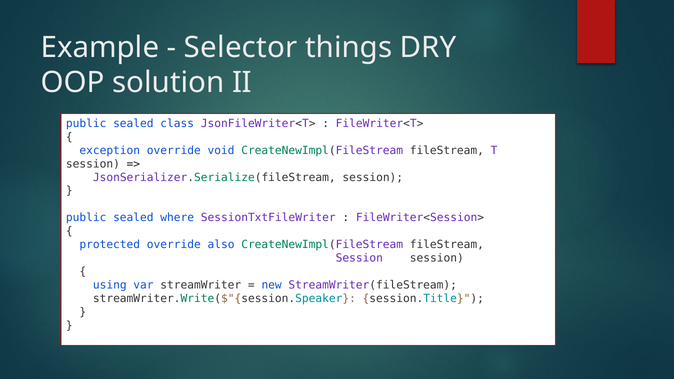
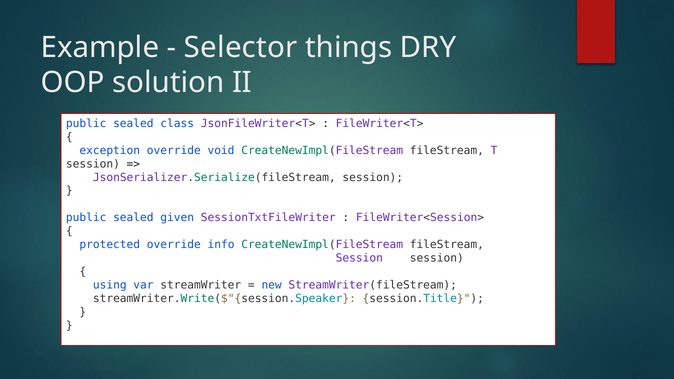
where: where -> given
also: also -> info
